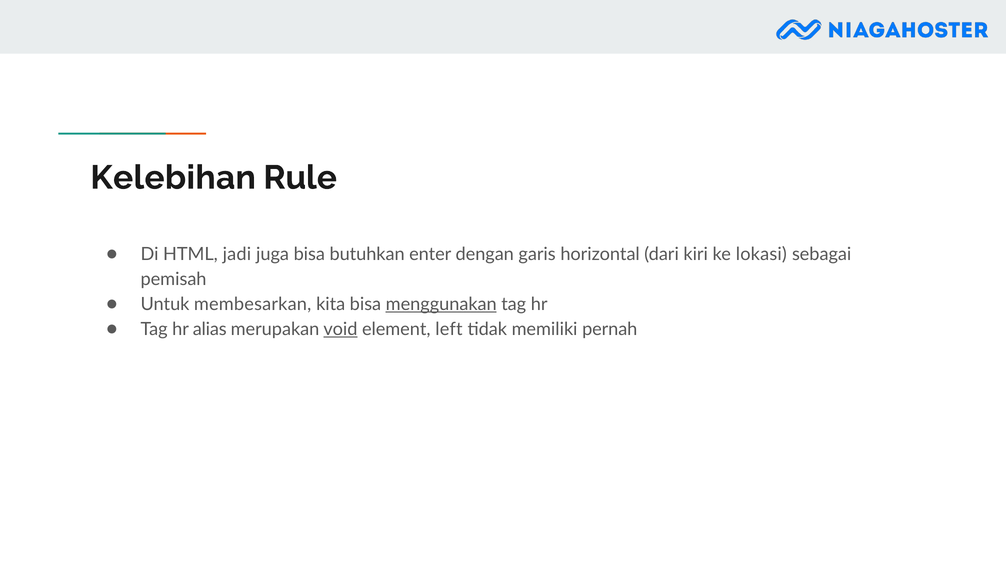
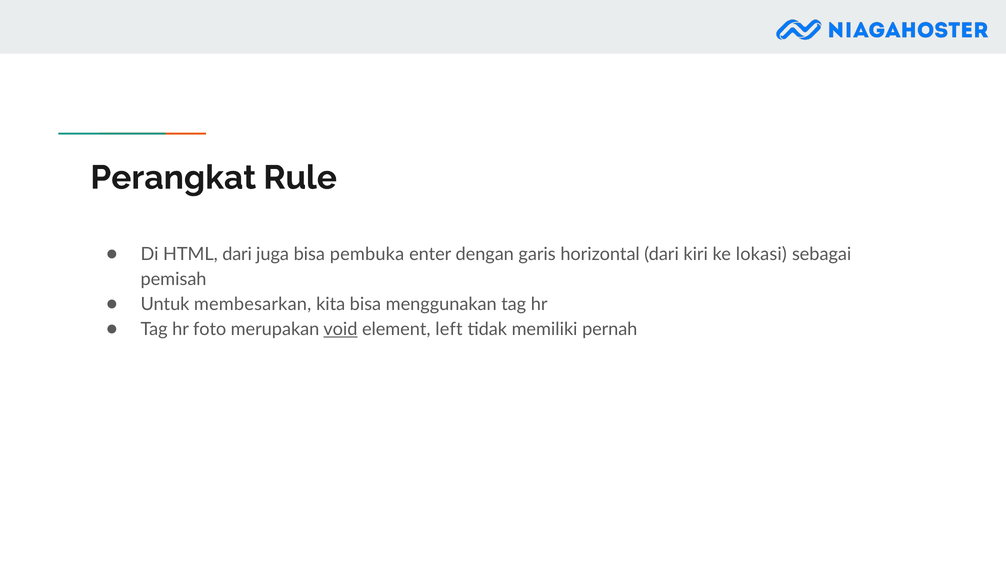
Kelebihan: Kelebihan -> Perangkat
HTML jadi: jadi -> dari
butuhkan: butuhkan -> pembuka
menggunakan underline: present -> none
alias: alias -> foto
